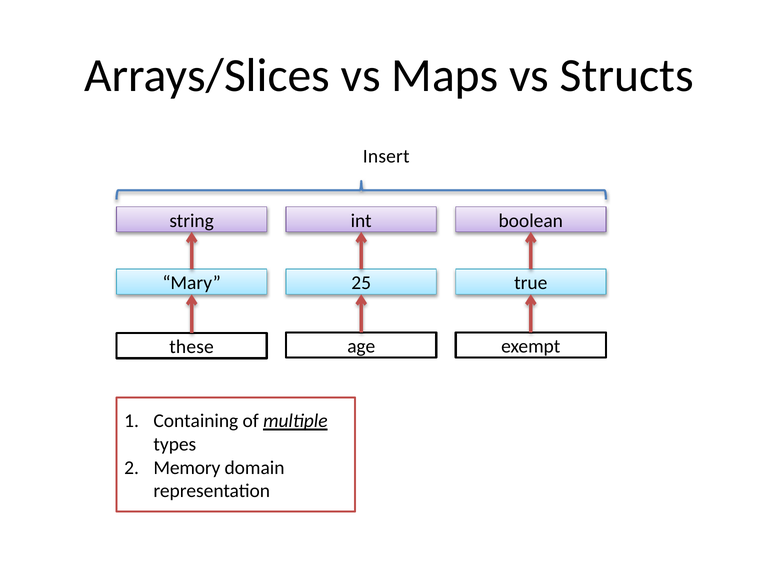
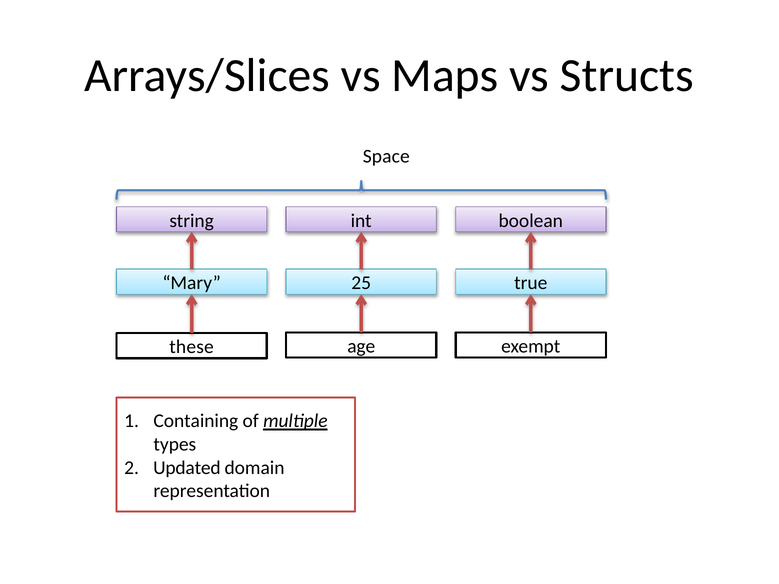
Insert: Insert -> Space
Memory: Memory -> Updated
